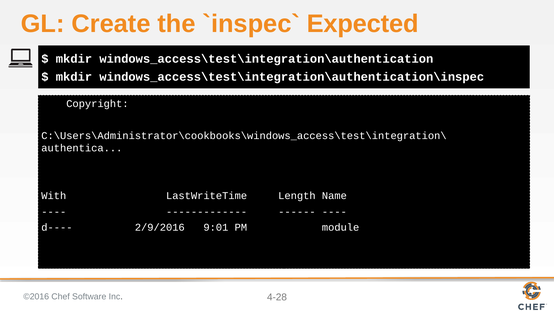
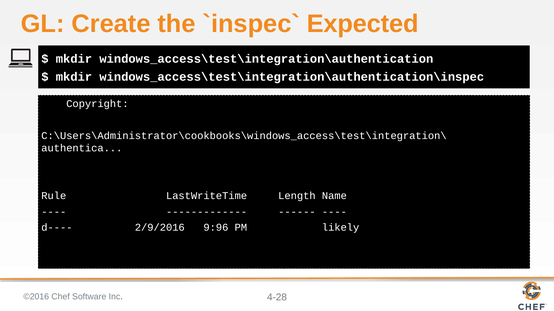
With: With -> Rule
9:01: 9:01 -> 9:96
module: module -> likely
